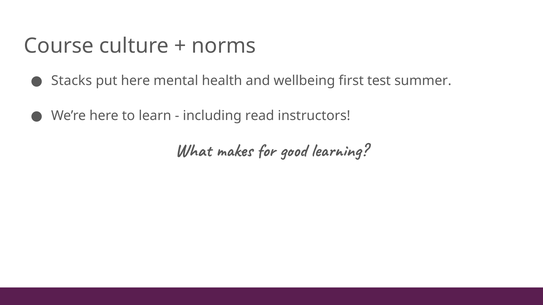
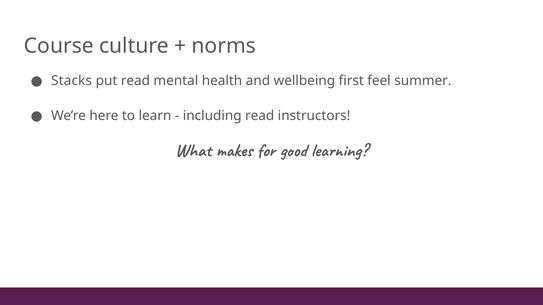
put here: here -> read
test: test -> feel
